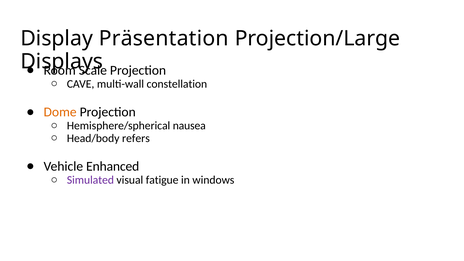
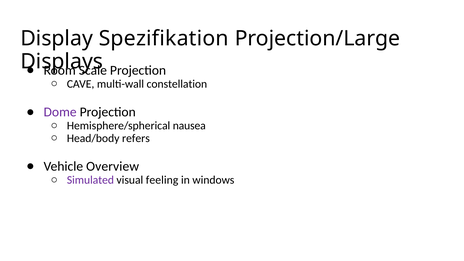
Präsentation: Präsentation -> Spezifikation
Dome colour: orange -> purple
Enhanced: Enhanced -> Overview
fatigue: fatigue -> feeling
